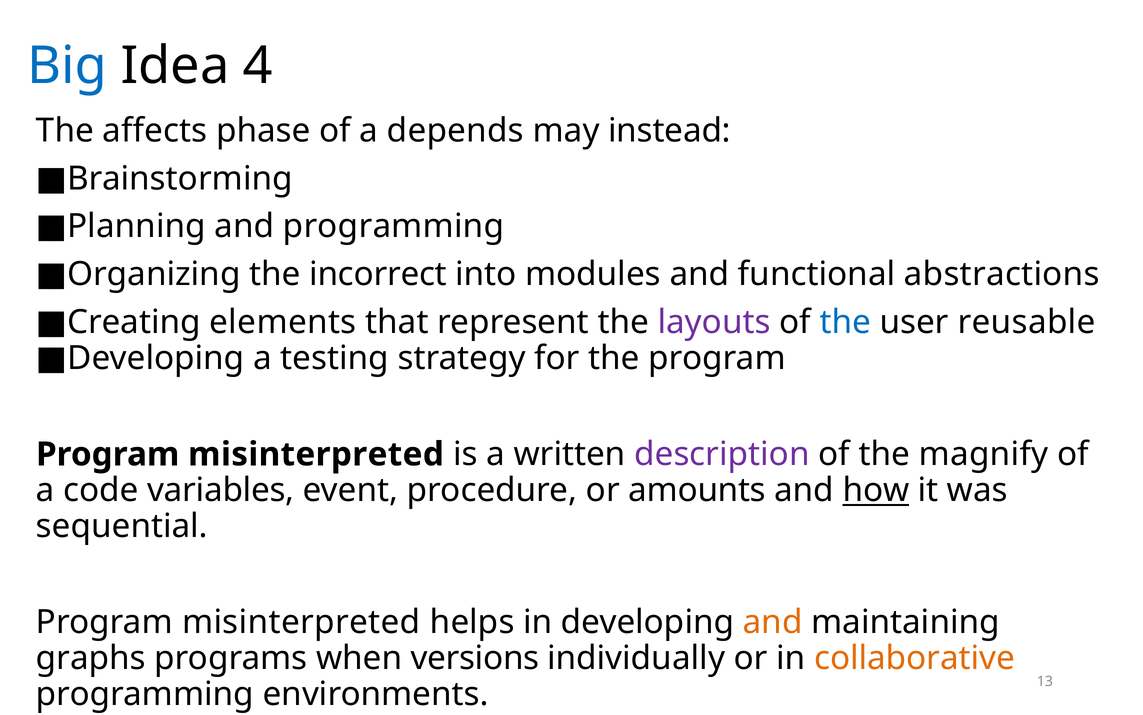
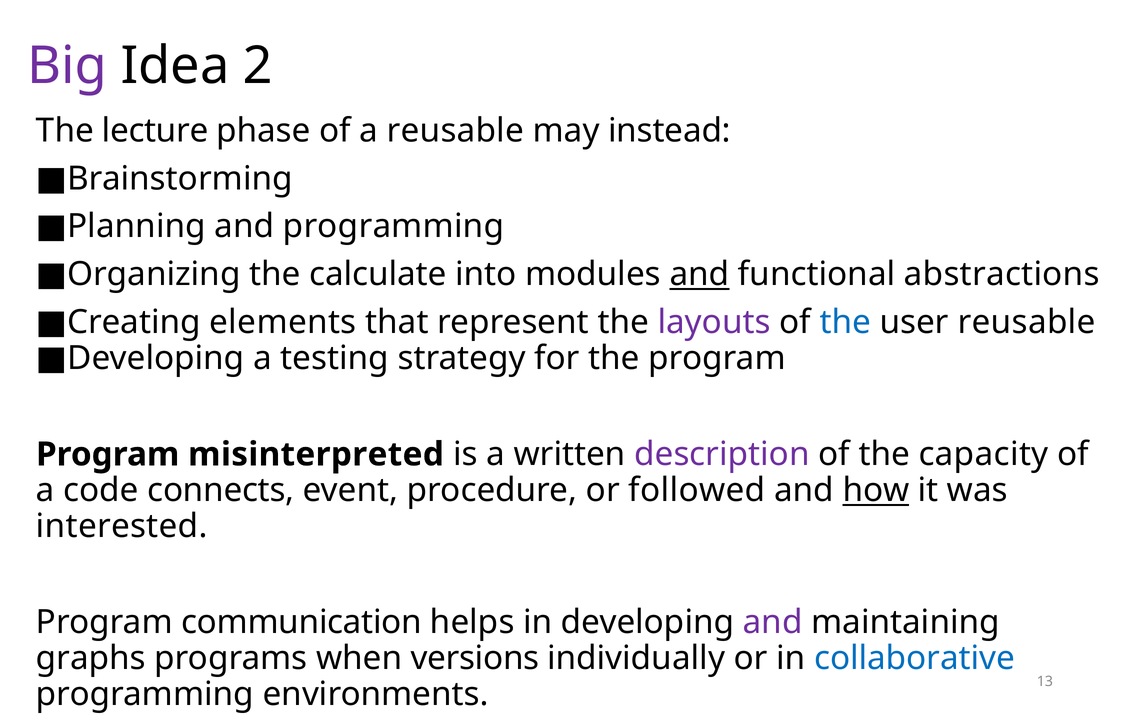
Big colour: blue -> purple
4: 4 -> 2
affects: affects -> lecture
a depends: depends -> reusable
incorrect: incorrect -> calculate
and at (699, 274) underline: none -> present
magnify: magnify -> capacity
variables: variables -> connects
amounts: amounts -> followed
sequential: sequential -> interested
misinterpreted at (301, 622): misinterpreted -> communication
and at (773, 622) colour: orange -> purple
collaborative colour: orange -> blue
